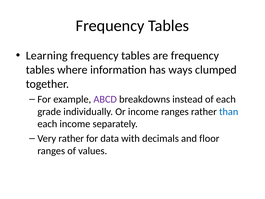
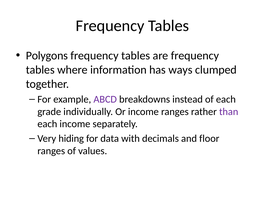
Learning: Learning -> Polygons
than colour: blue -> purple
Very rather: rather -> hiding
